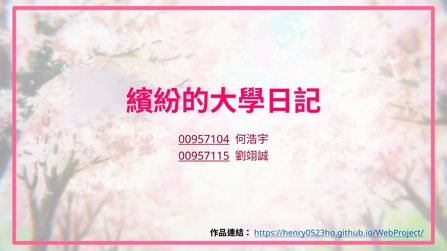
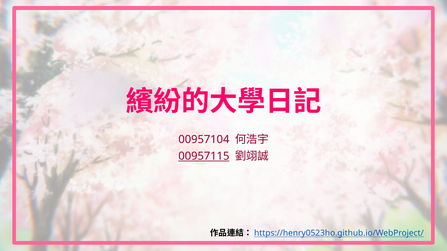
00957104 underline: present -> none
